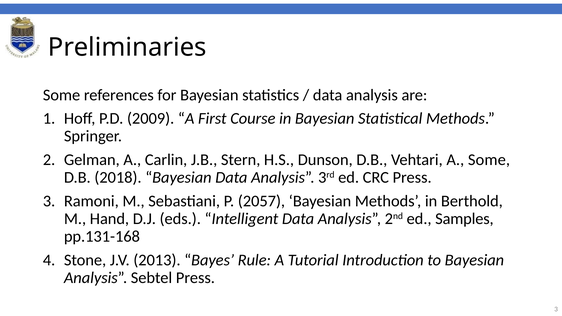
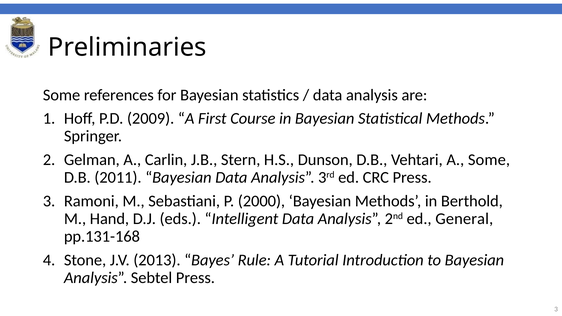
2018: 2018 -> 2011
2057: 2057 -> 2000
Samples: Samples -> General
